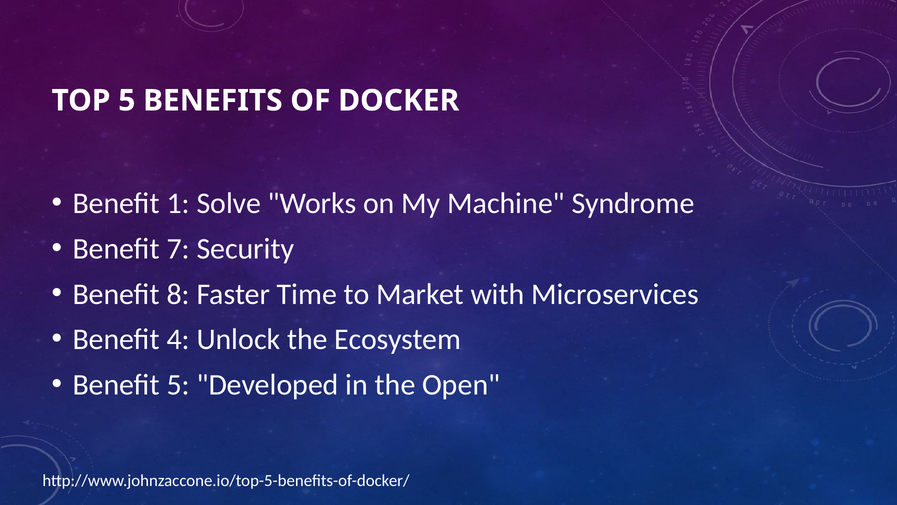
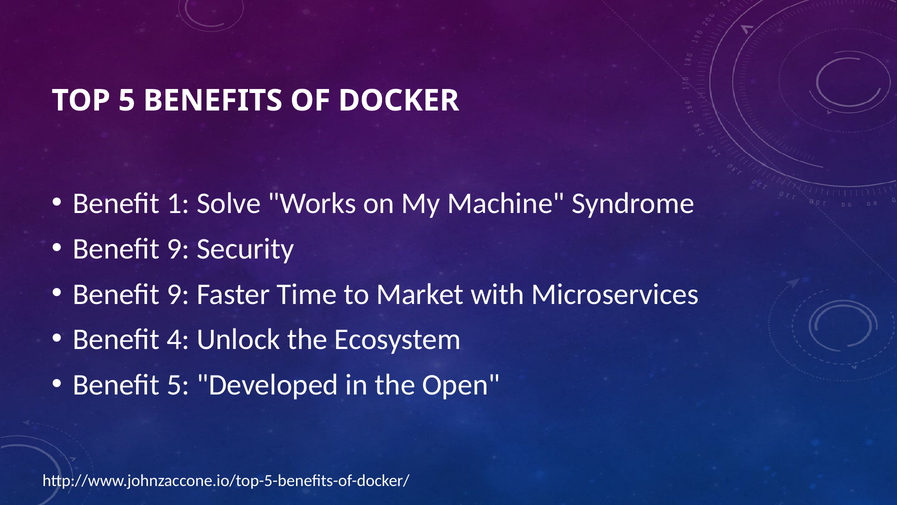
7 at (178, 249): 7 -> 9
8 at (178, 294): 8 -> 9
